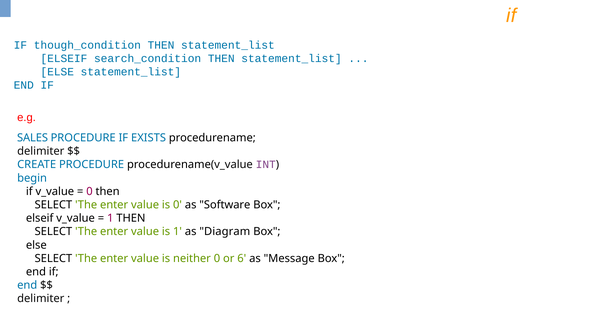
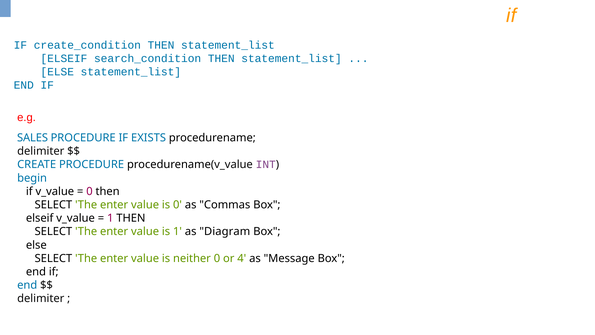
though_condition: though_condition -> create_condition
Software: Software -> Commas
6: 6 -> 4
